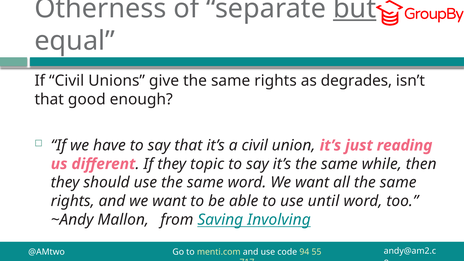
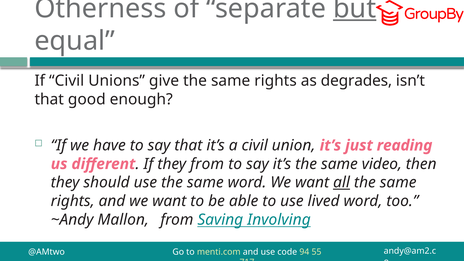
they topic: topic -> from
while: while -> video
all underline: none -> present
until: until -> lived
